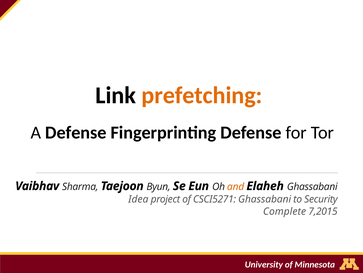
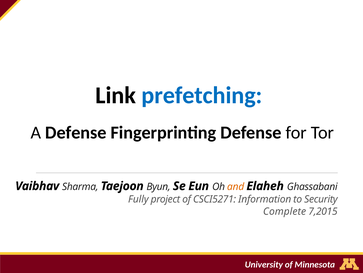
prefetching colour: orange -> blue
Idea: Idea -> Fully
CSCI5271 Ghassabani: Ghassabani -> Information
